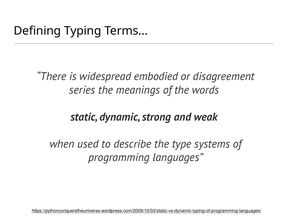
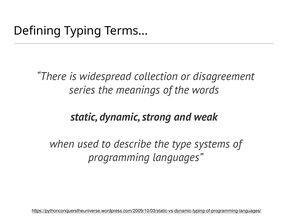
embodied: embodied -> collection
